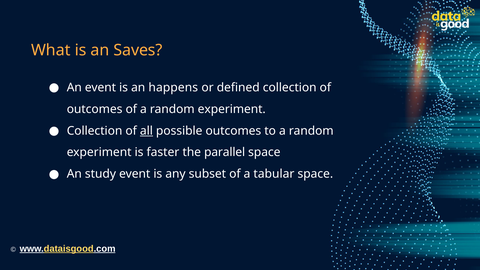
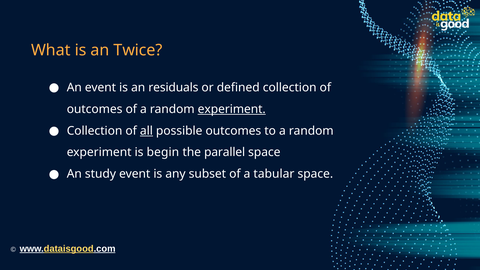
Saves: Saves -> Twice
happens: happens -> residuals
experiment at (232, 109) underline: none -> present
faster: faster -> begin
